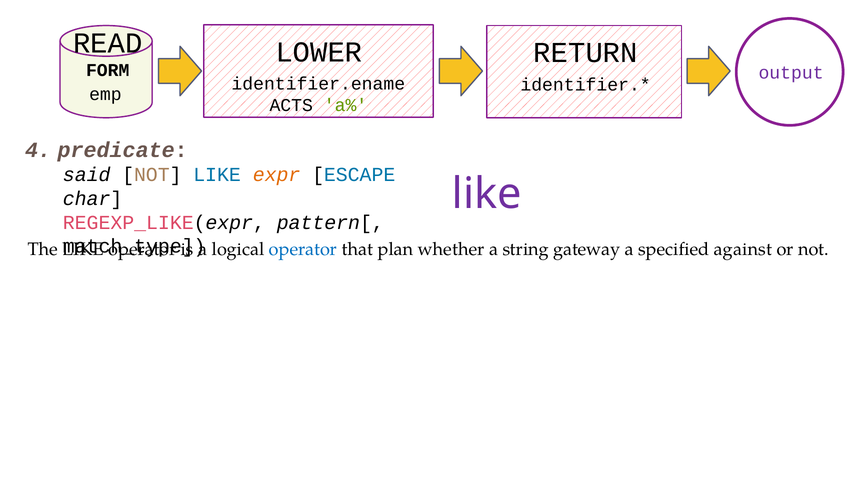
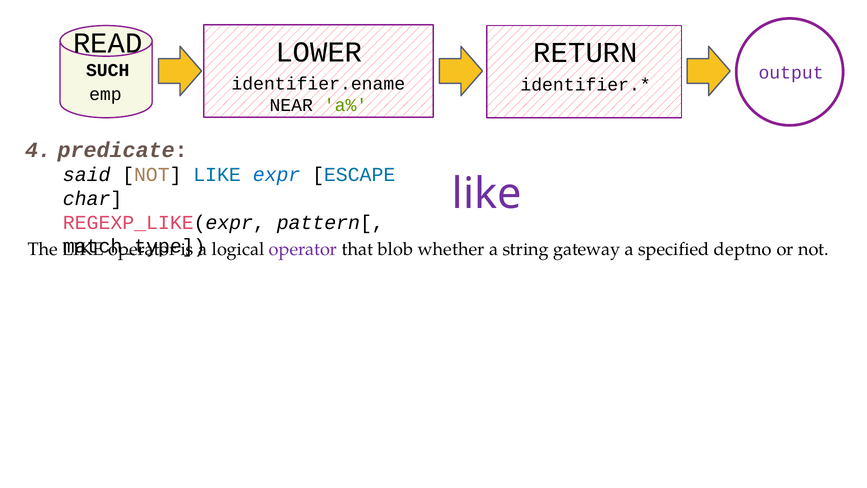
FORM: FORM -> SUCH
ACTS: ACTS -> NEAR
expr colour: orange -> blue
operator at (303, 249) colour: blue -> purple
plan: plan -> blob
against: against -> deptno
